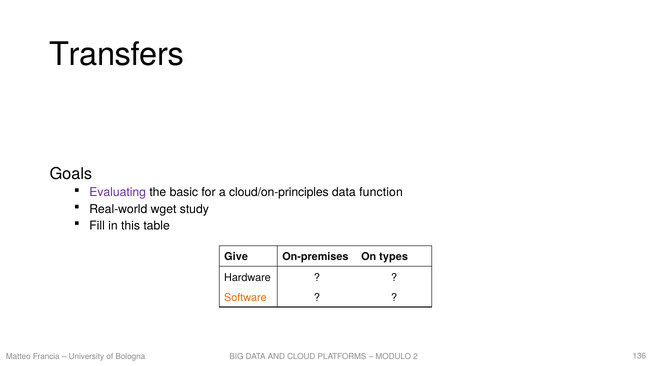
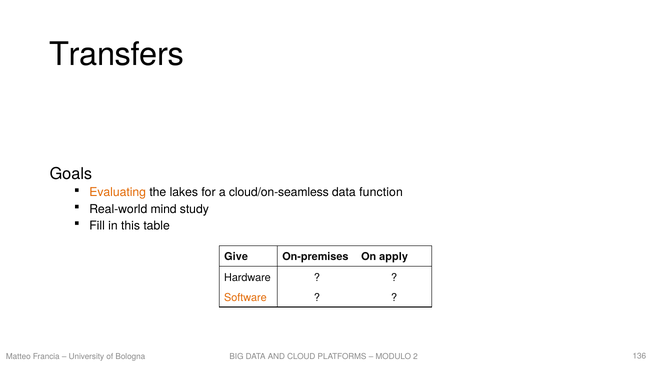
Evaluating colour: purple -> orange
basic: basic -> lakes
cloud/on-principles: cloud/on-principles -> cloud/on-seamless
wget: wget -> mind
types: types -> apply
